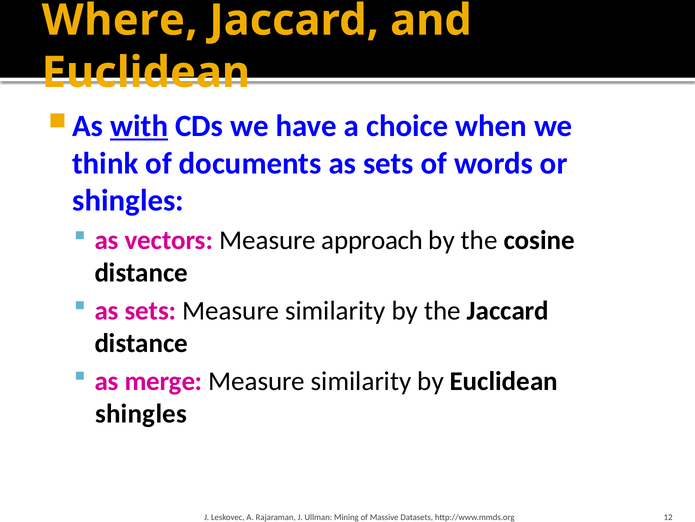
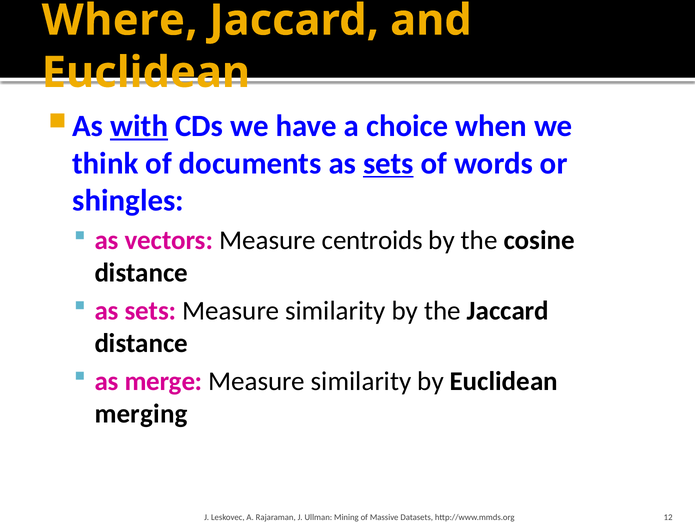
sets at (388, 163) underline: none -> present
approach: approach -> centroids
shingles at (141, 413): shingles -> merging
